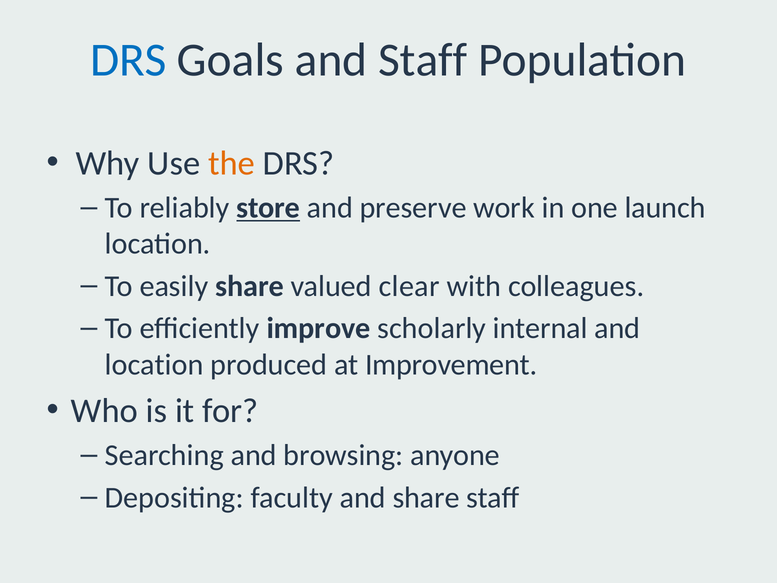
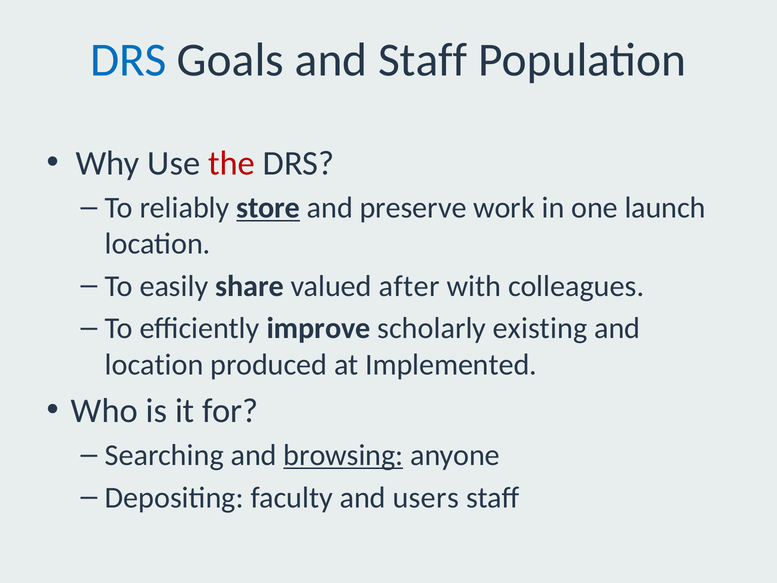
the colour: orange -> red
clear: clear -> after
internal: internal -> existing
Improvement: Improvement -> Implemented
browsing underline: none -> present
and share: share -> users
